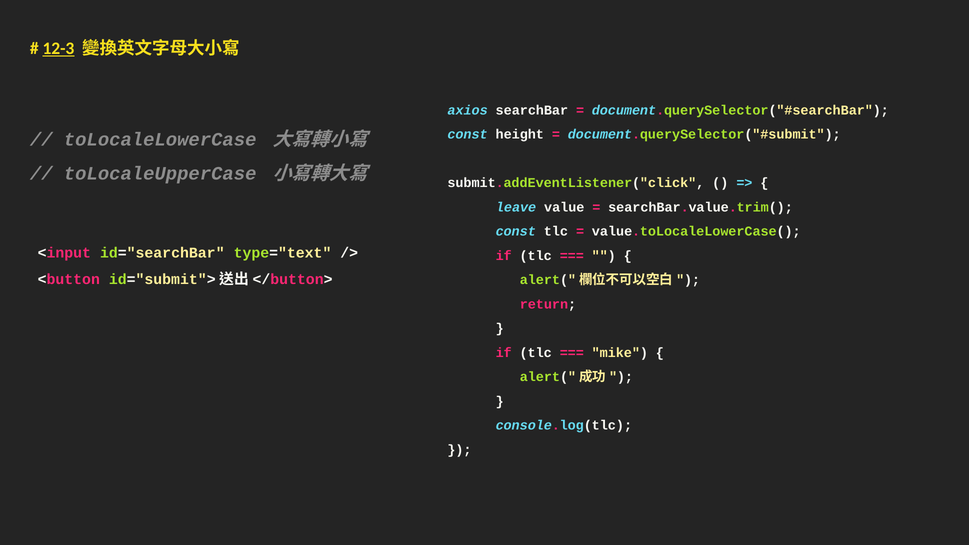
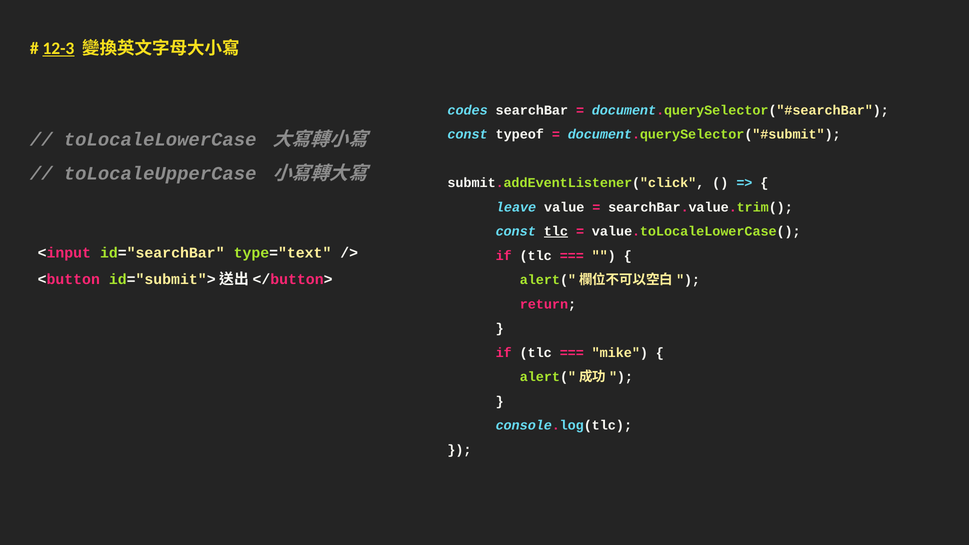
axios: axios -> codes
height: height -> typeof
tlc at (556, 231) underline: none -> present
